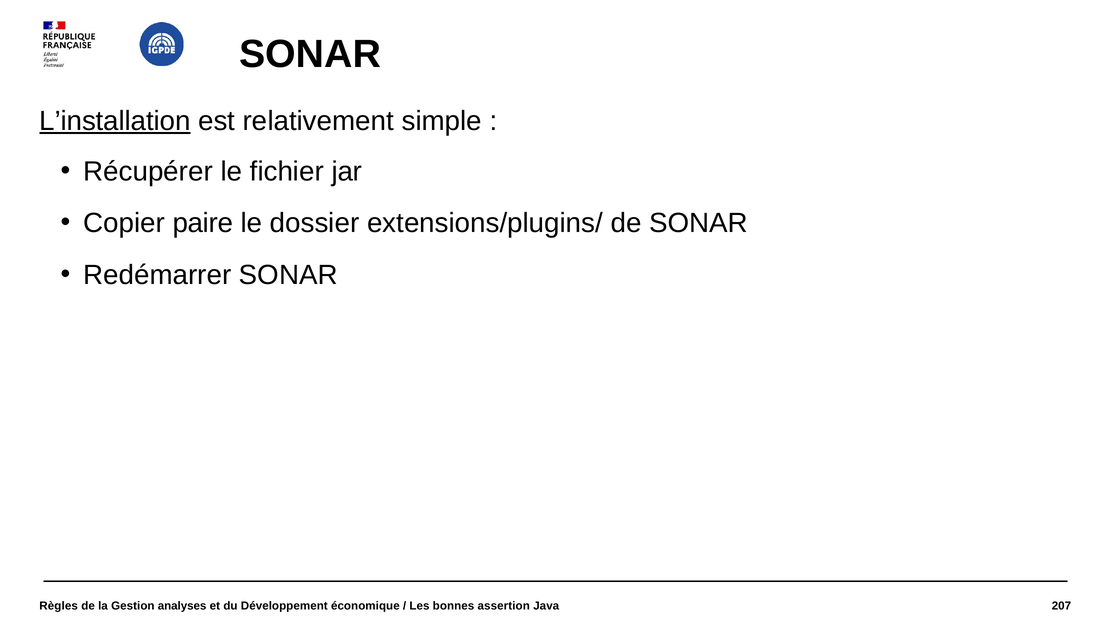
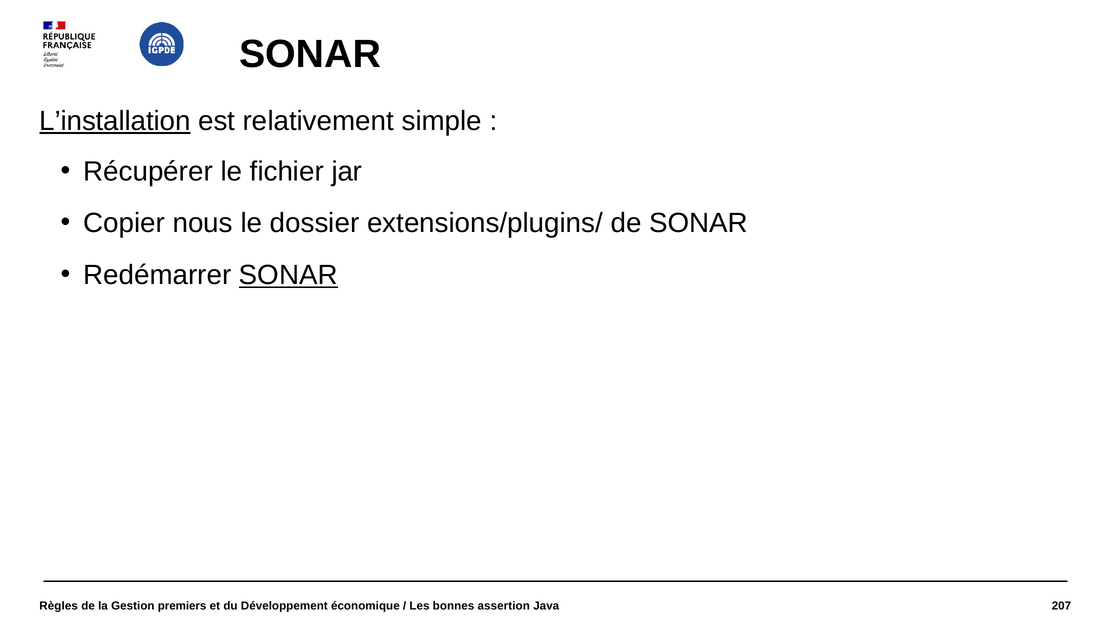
paire: paire -> nous
SONAR at (288, 275) underline: none -> present
analyses: analyses -> premiers
